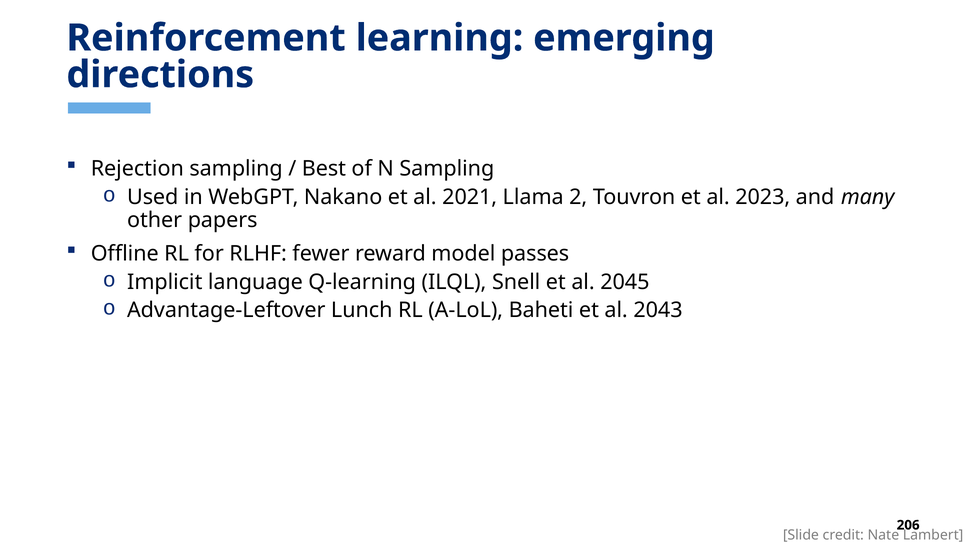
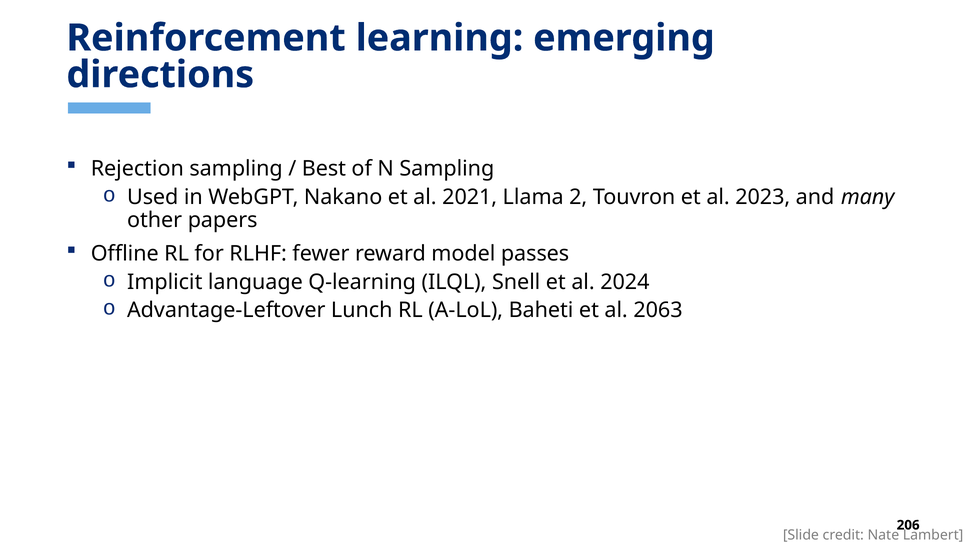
2045: 2045 -> 2024
2043: 2043 -> 2063
